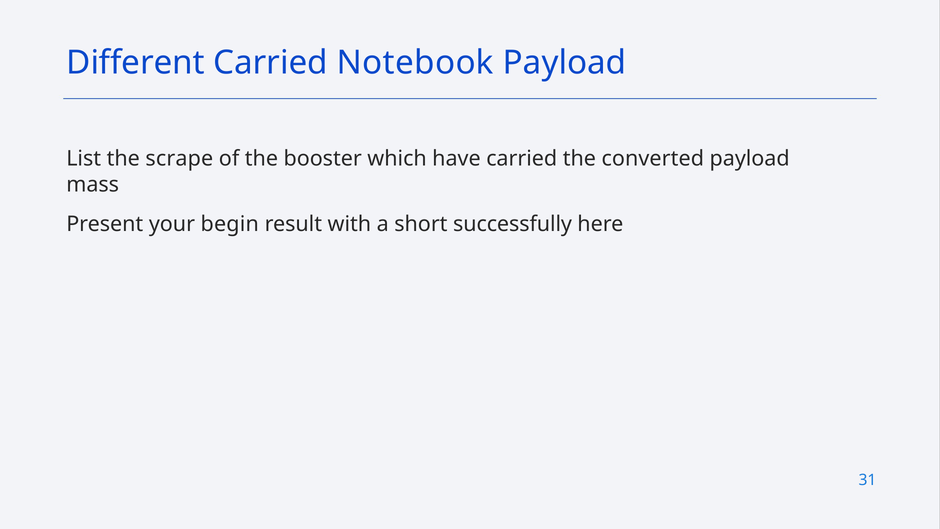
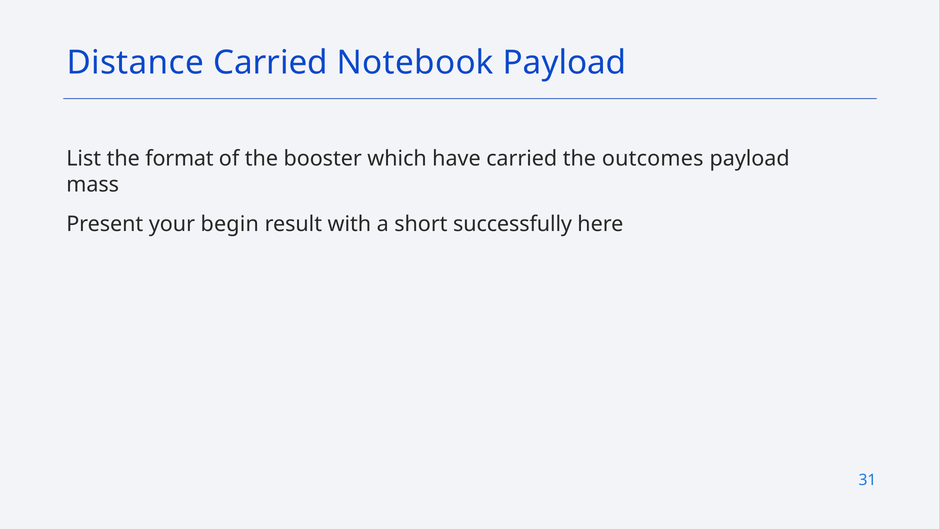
Different: Different -> Distance
scrape: scrape -> format
converted: converted -> outcomes
